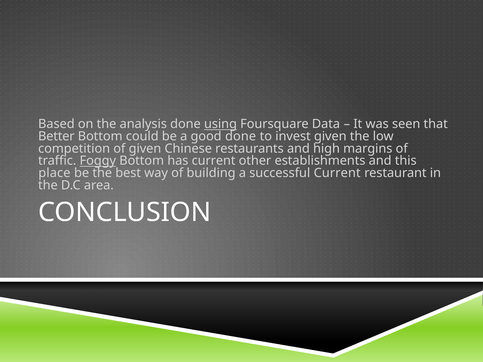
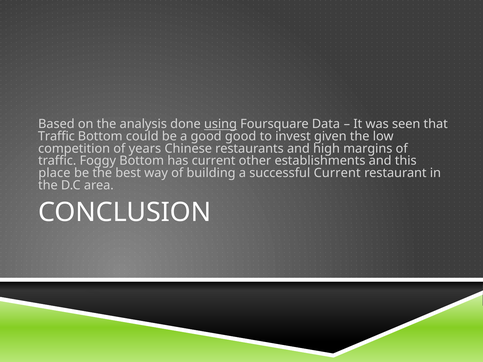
Better at (56, 136): Better -> Traffic
good done: done -> good
of given: given -> years
Foggy underline: present -> none
